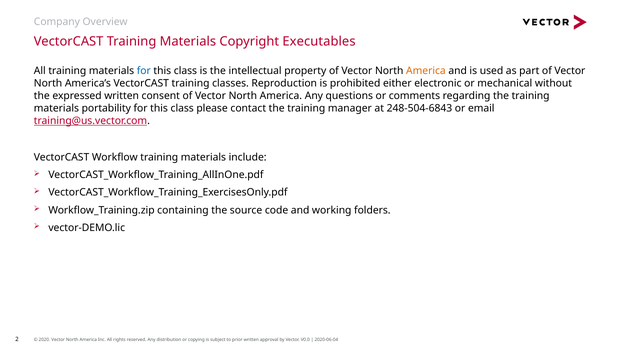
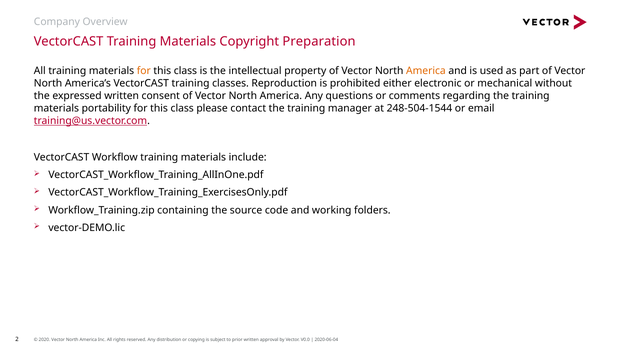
Executables: Executables -> Preparation
for at (144, 71) colour: blue -> orange
248-504-6843: 248-504-6843 -> 248-504-1544
